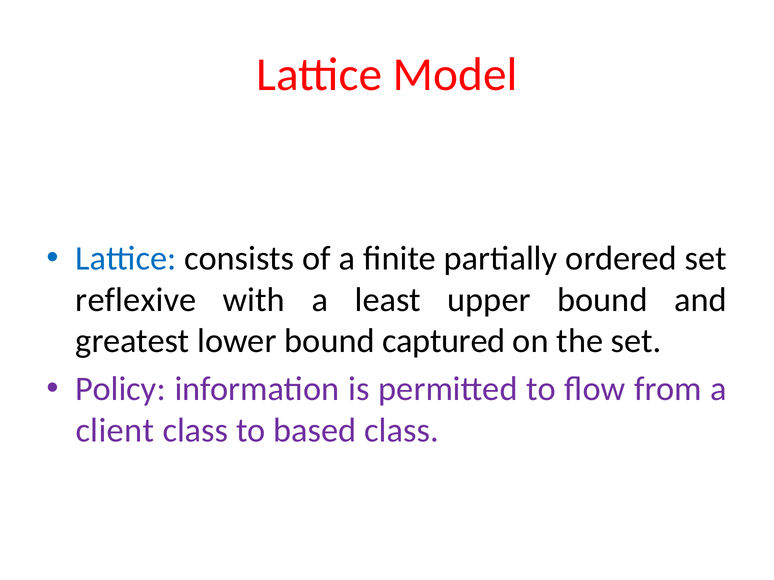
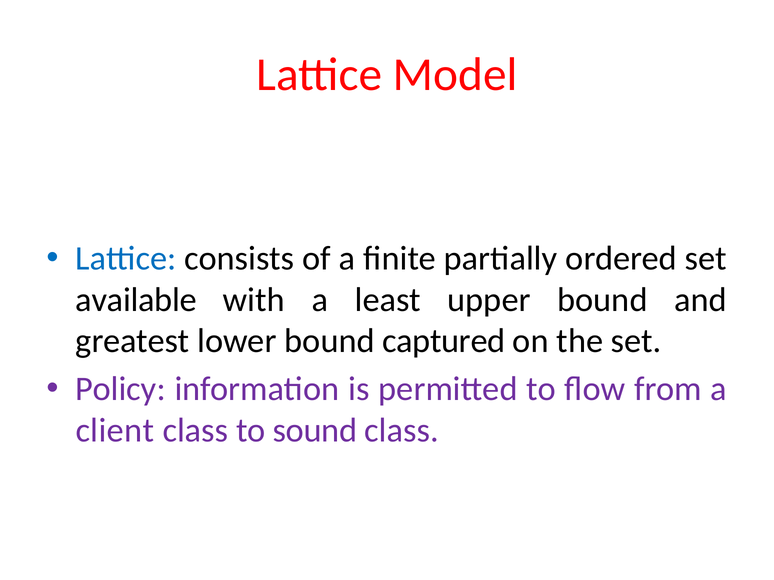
reflexive: reflexive -> available
based: based -> sound
